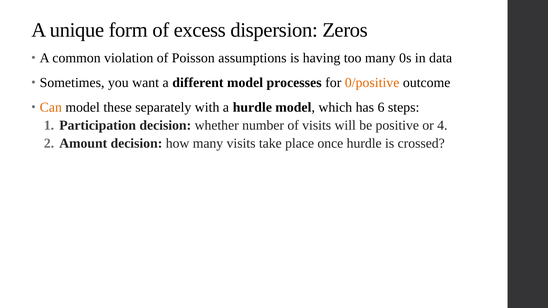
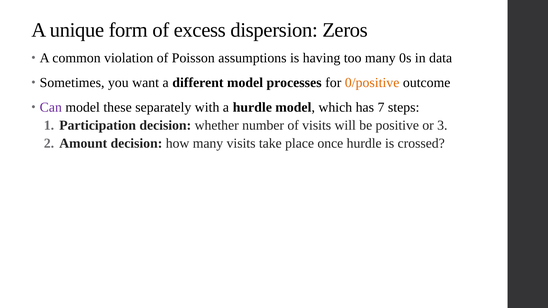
Can colour: orange -> purple
6: 6 -> 7
4: 4 -> 3
